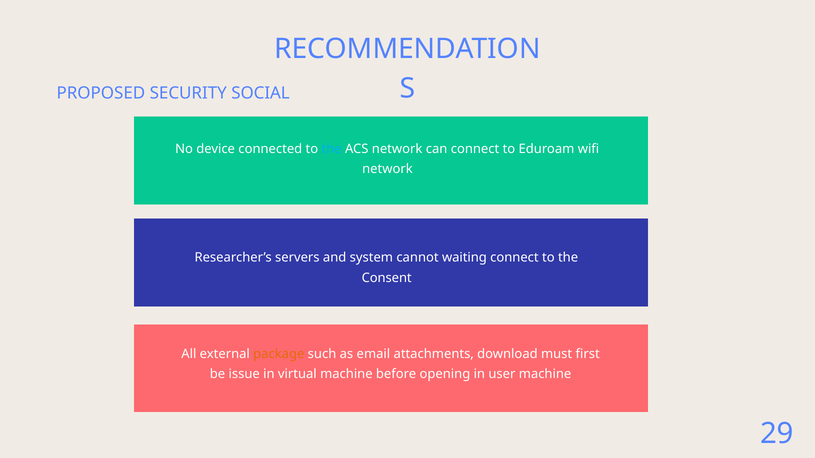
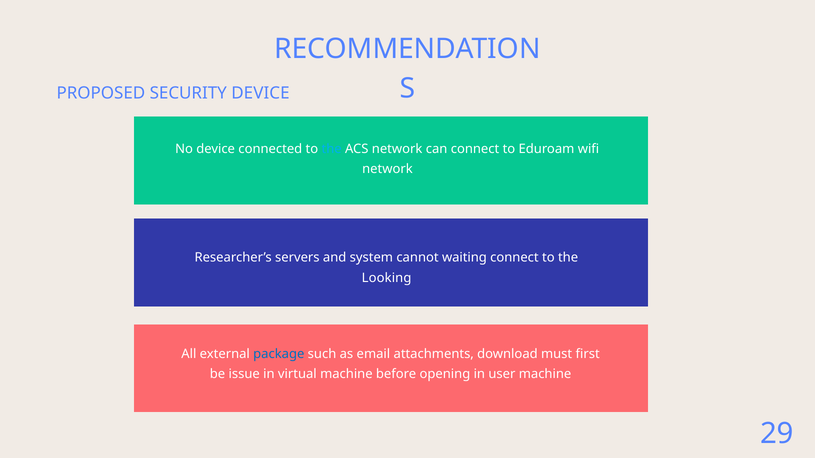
SECURITY SOCIAL: SOCIAL -> DEVICE
Consent: Consent -> Looking
package colour: orange -> blue
